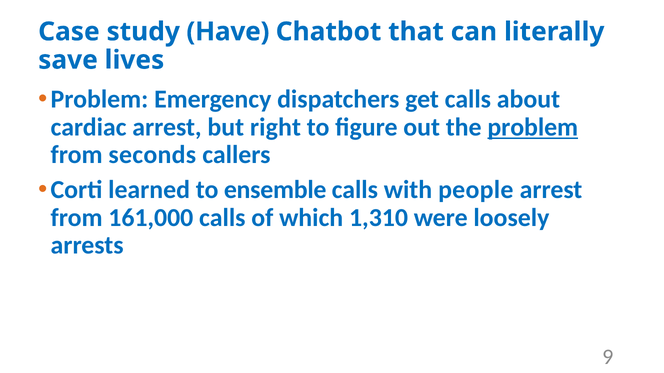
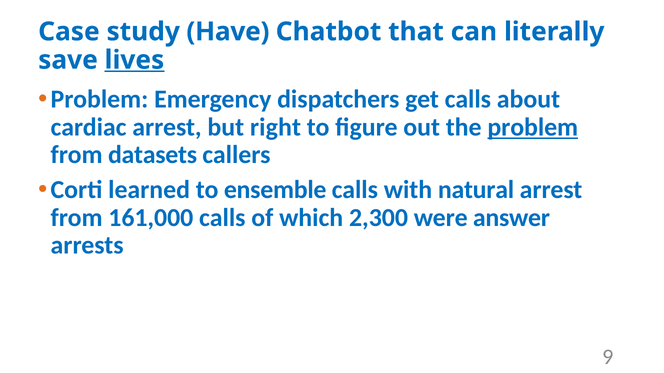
lives underline: none -> present
seconds: seconds -> datasets
people: people -> natural
1,310: 1,310 -> 2,300
loosely: loosely -> answer
